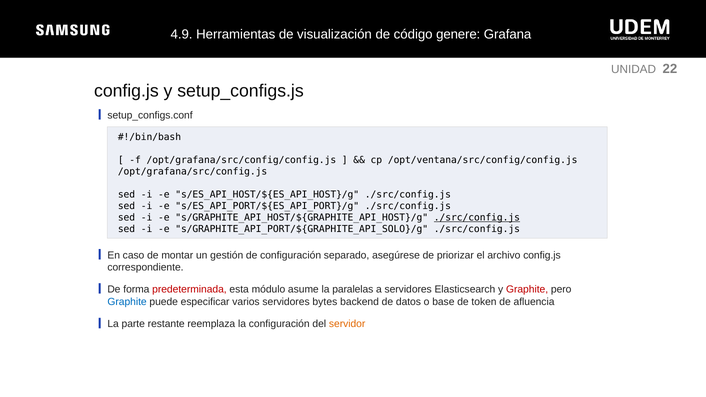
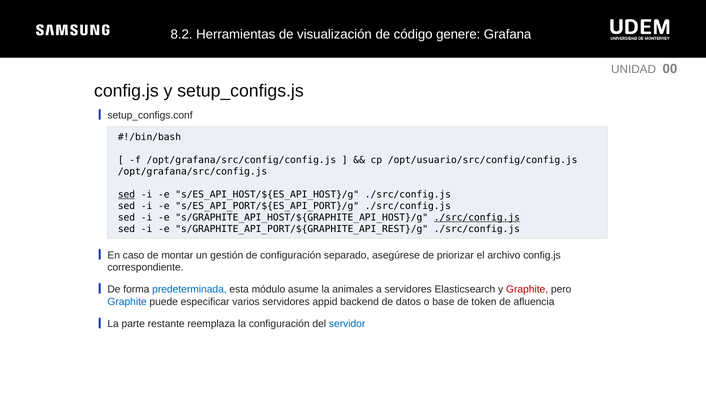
4.9: 4.9 -> 8.2
22: 22 -> 00
/opt/ventana/src/config/config.js: /opt/ventana/src/config/config.js -> /opt/usuario/src/config/config.js
sed at (127, 195) underline: none -> present
s/GRAPHITE_API_PORT/${GRAPHITE_API_SOLO}/g: s/GRAPHITE_API_PORT/${GRAPHITE_API_SOLO}/g -> s/GRAPHITE_API_PORT/${GRAPHITE_API_REST}/g
predeterminada colour: red -> blue
paralelas: paralelas -> animales
bytes: bytes -> appid
servidor colour: orange -> blue
